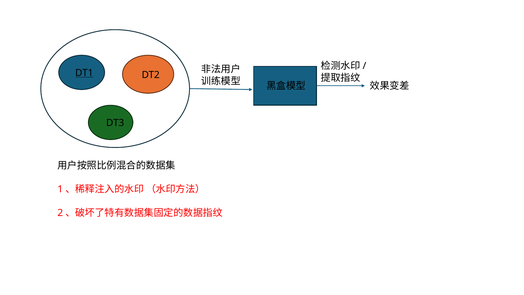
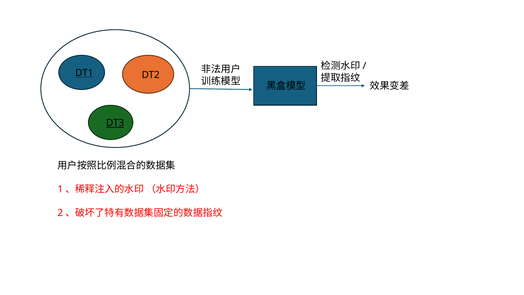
DT3 underline: none -> present
